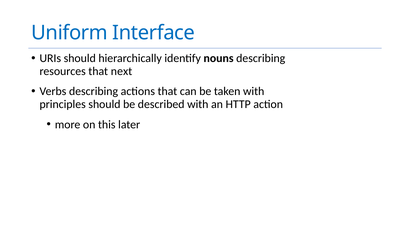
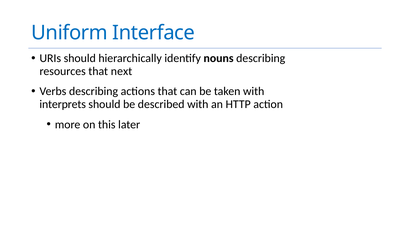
principles: principles -> interprets
